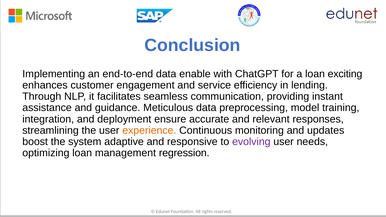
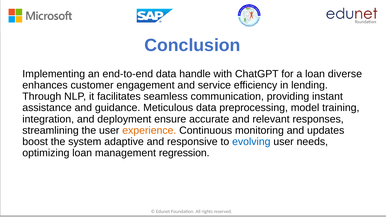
enable: enable -> handle
exciting: exciting -> diverse
evolving colour: purple -> blue
